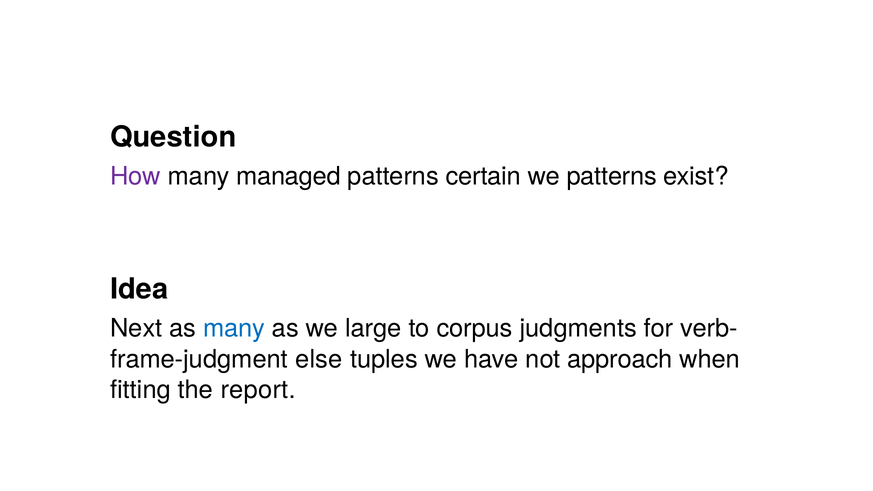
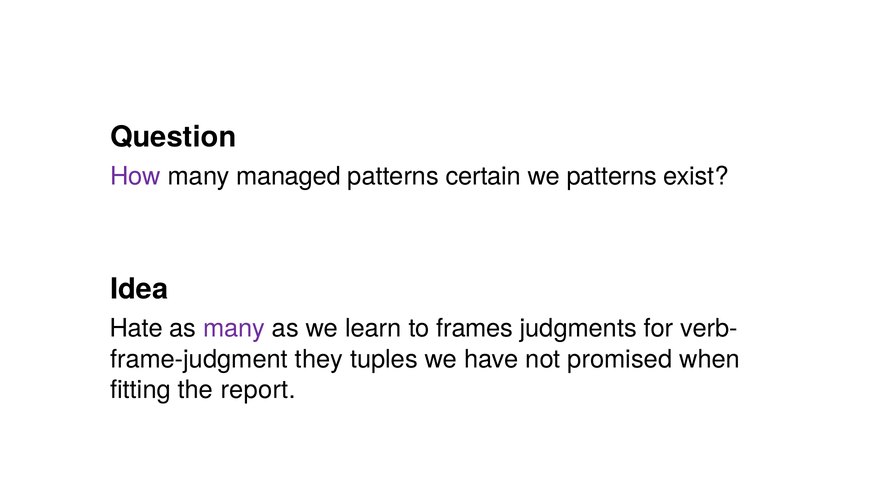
Next: Next -> Hate
many at (234, 329) colour: blue -> purple
large: large -> learn
corpus: corpus -> frames
else: else -> they
approach: approach -> promised
